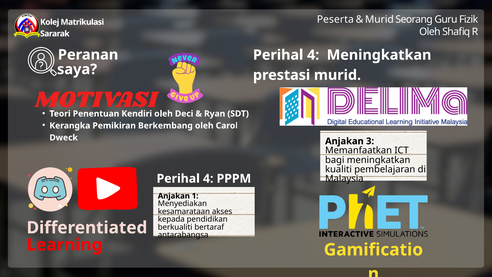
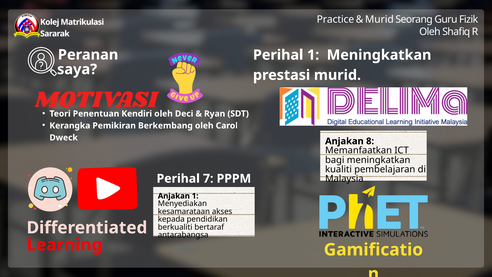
Peserta: Peserta -> Practice
4 at (313, 55): 4 -> 1
3: 3 -> 8
4 at (208, 178): 4 -> 7
